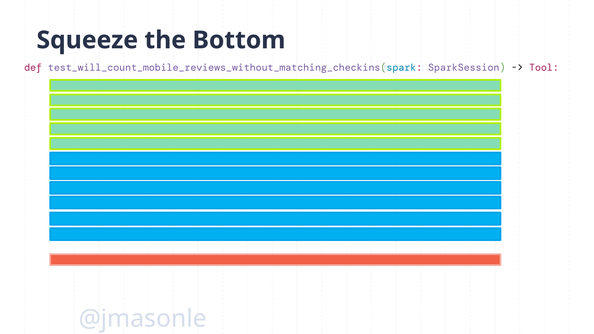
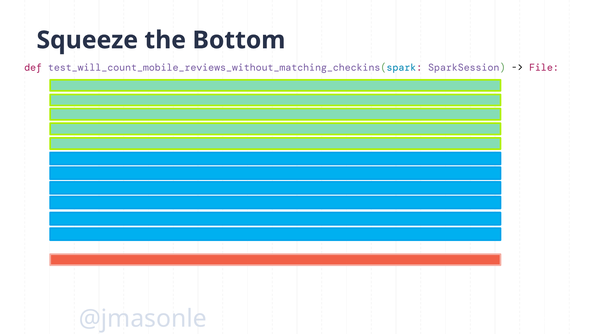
Tool: Tool -> File
